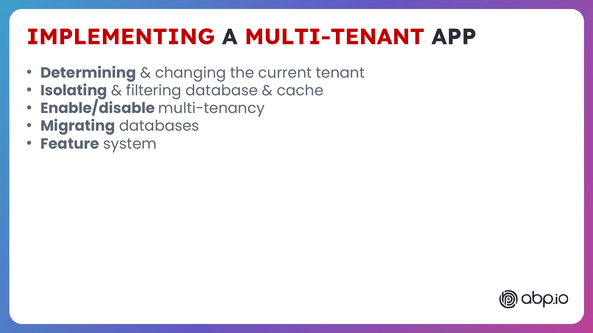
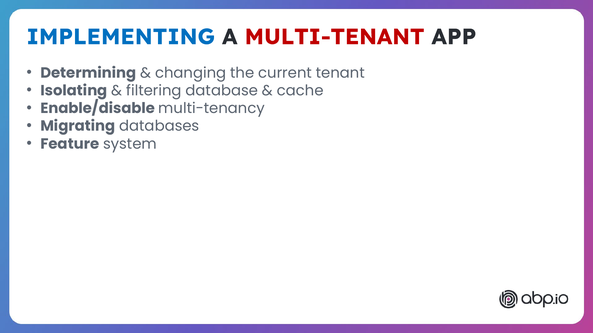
IMPLEMENTING colour: red -> blue
